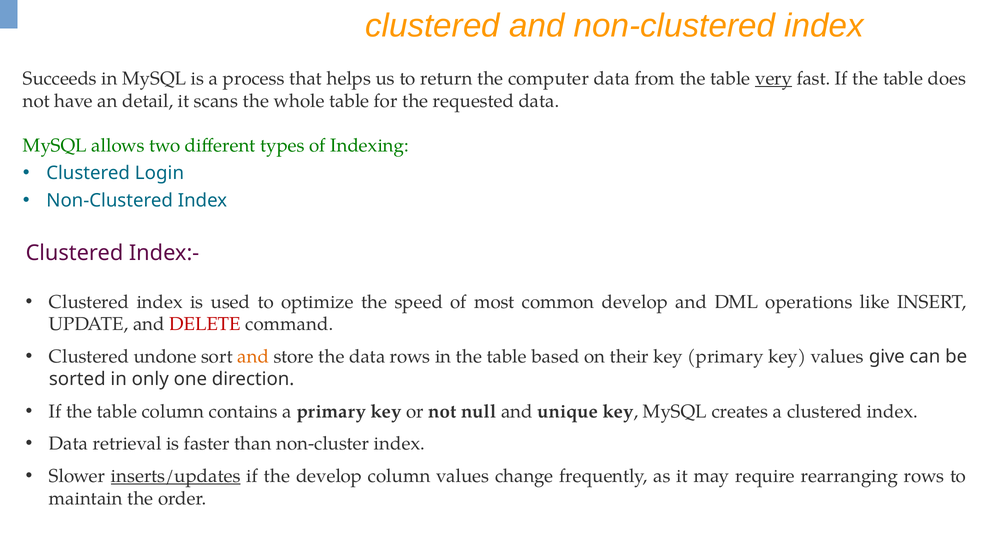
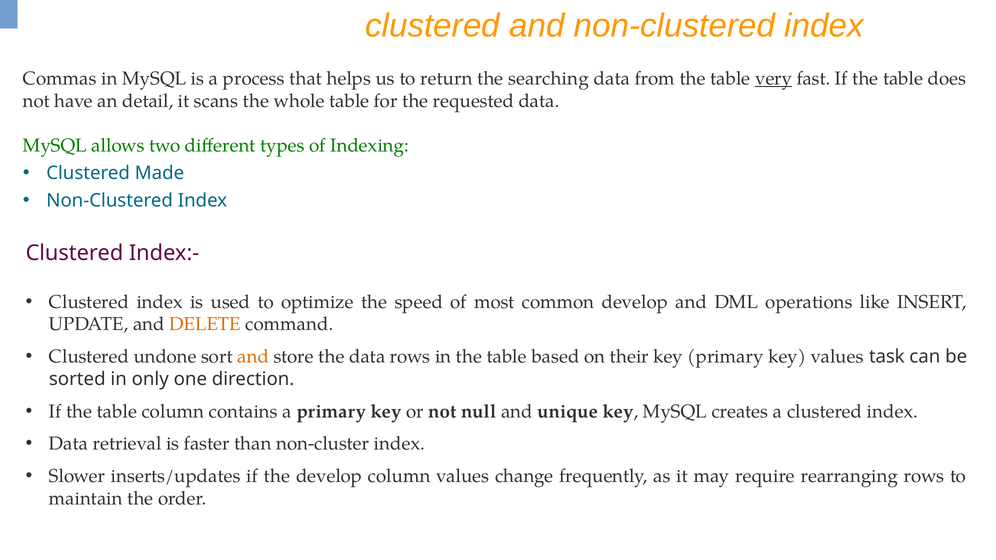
Succeeds: Succeeds -> Commas
computer: computer -> searching
Login: Login -> Made
DELETE colour: red -> orange
give: give -> task
inserts/updates underline: present -> none
